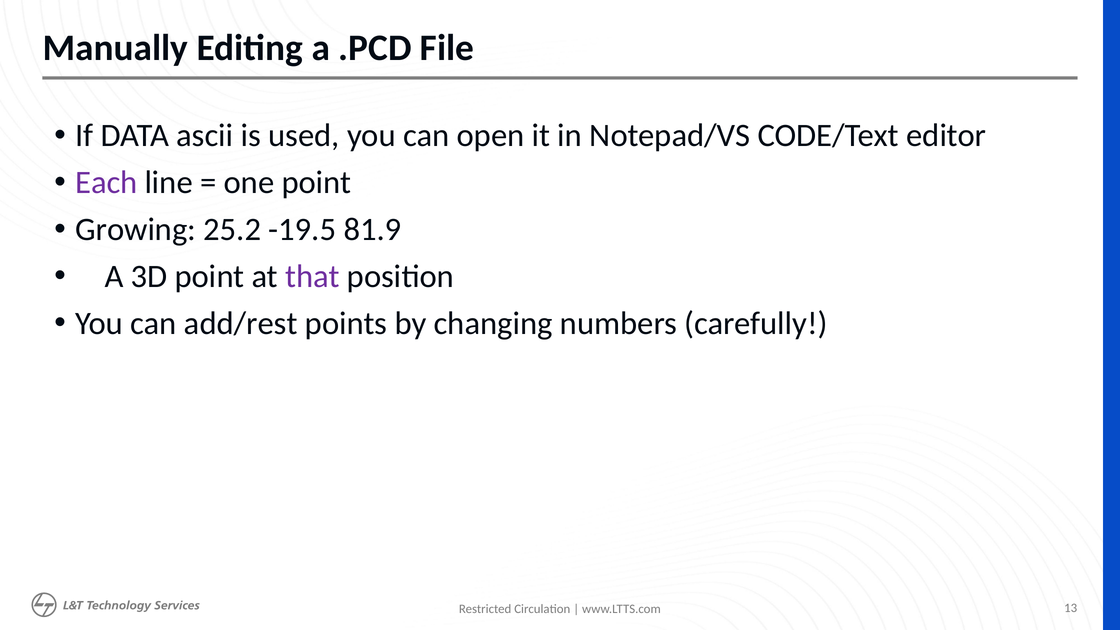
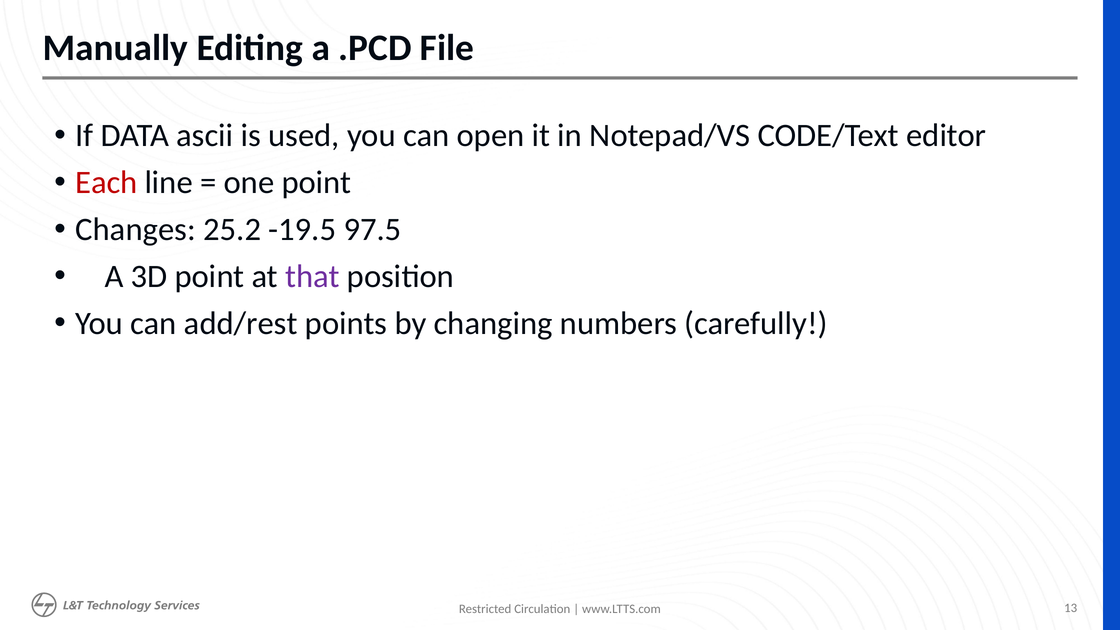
Each colour: purple -> red
Growing: Growing -> Changes
81.9: 81.9 -> 97.5
